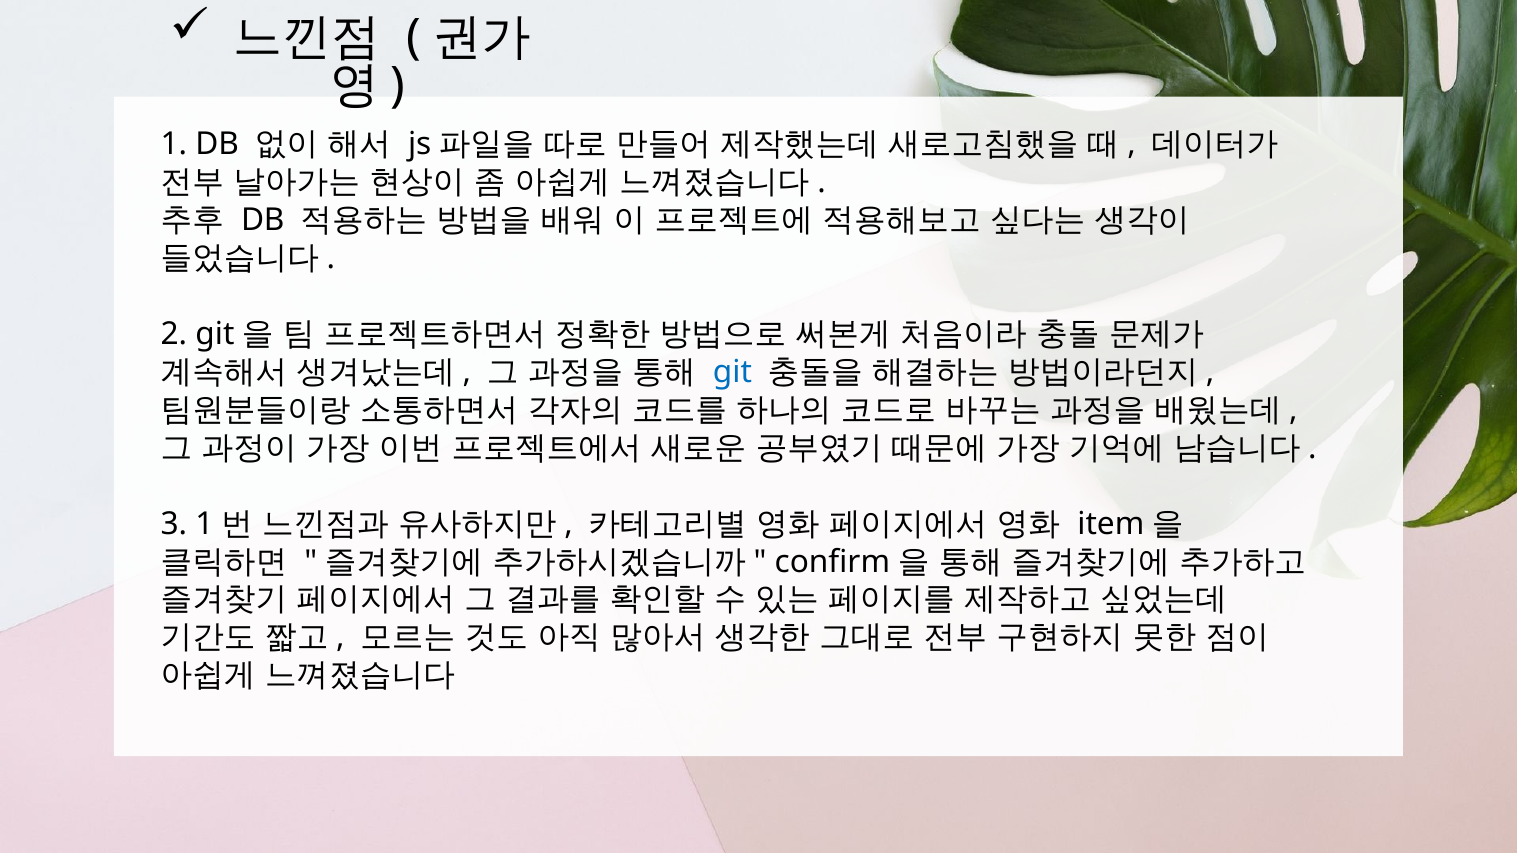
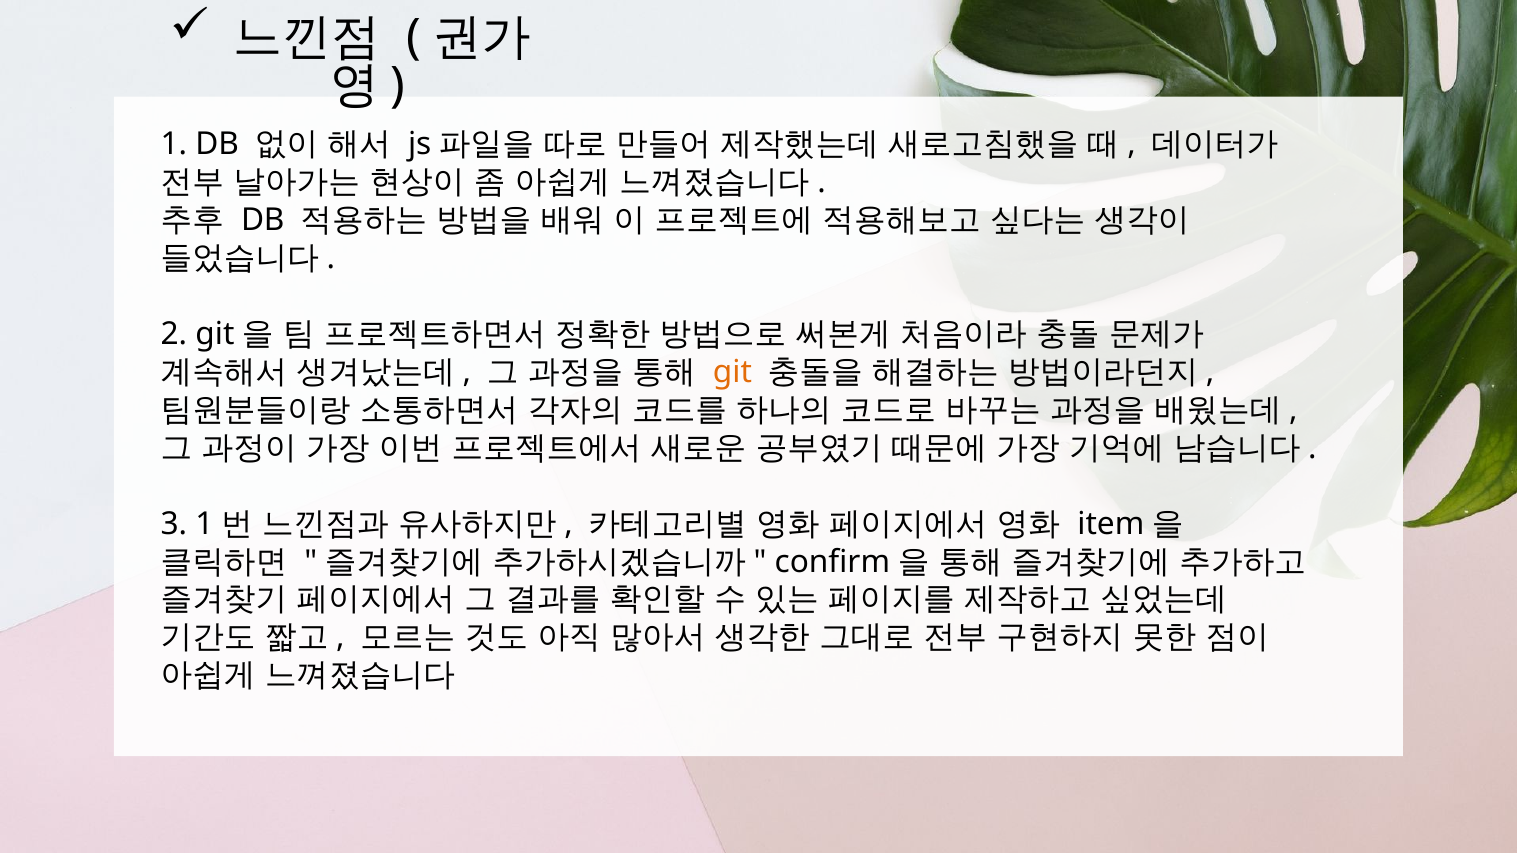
git colour: blue -> orange
